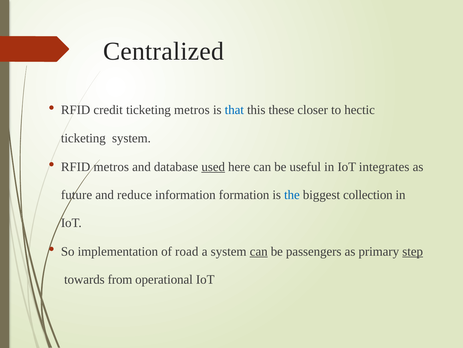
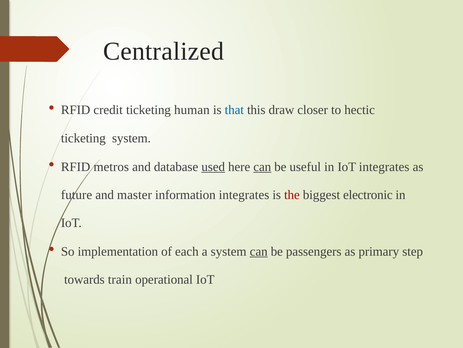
ticketing metros: metros -> human
these: these -> draw
can at (262, 166) underline: none -> present
reduce: reduce -> master
information formation: formation -> integrates
the colour: blue -> red
collection: collection -> electronic
road: road -> each
step underline: present -> none
from: from -> train
